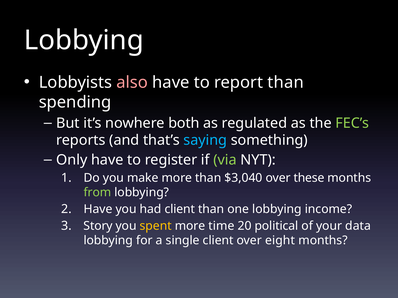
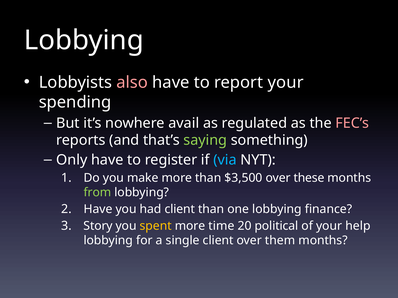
report than: than -> your
both: both -> avail
FEC’s colour: light green -> pink
saying colour: light blue -> light green
via colour: light green -> light blue
$3,040: $3,040 -> $3,500
income: income -> finance
data: data -> help
eight: eight -> them
